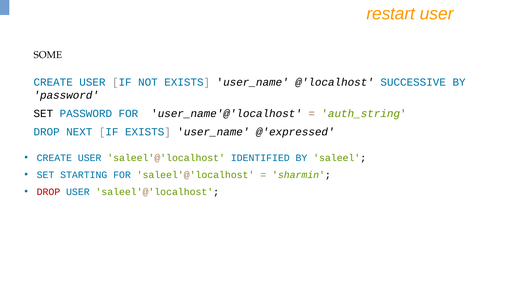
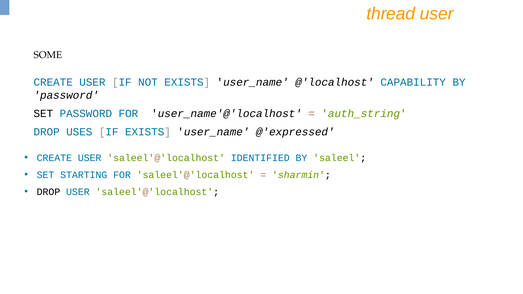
restart: restart -> thread
SUCCESSIVE: SUCCESSIVE -> CAPABILITY
NEXT: NEXT -> USES
DROP at (48, 192) colour: red -> black
